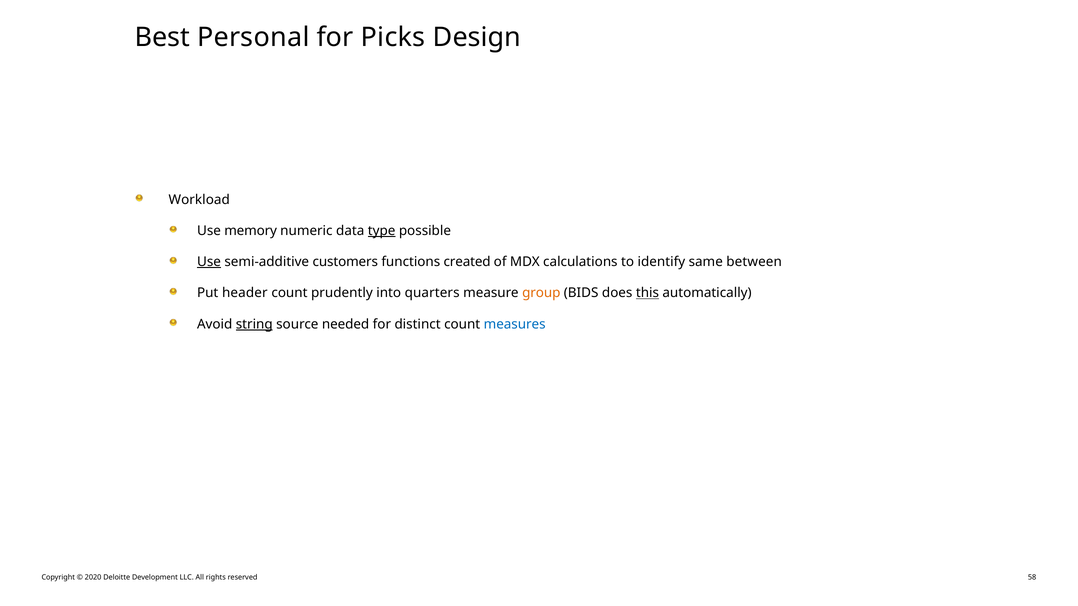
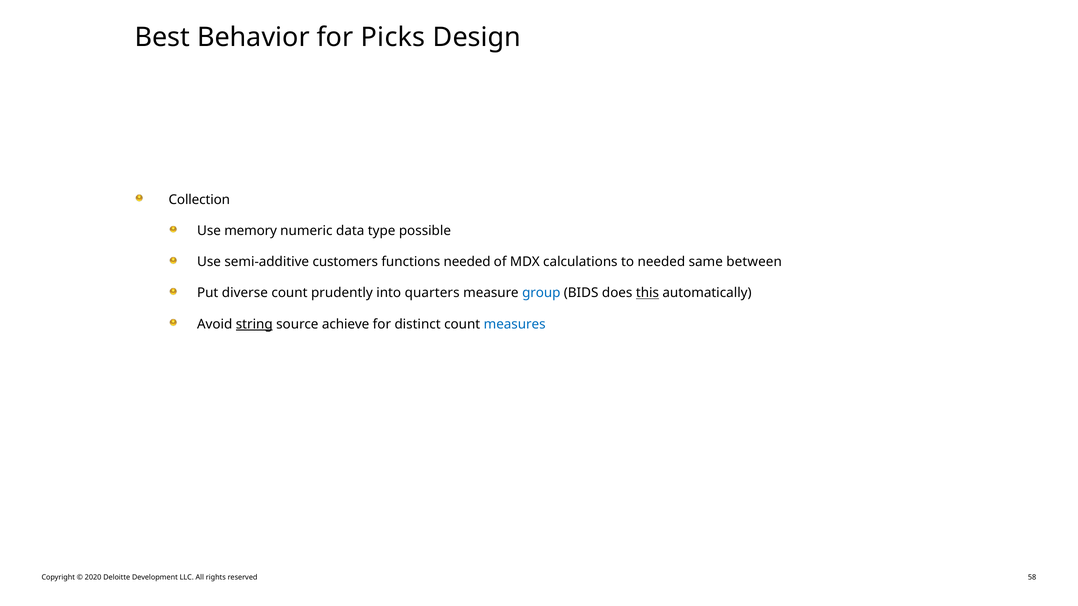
Personal: Personal -> Behavior
Workload: Workload -> Collection
type underline: present -> none
Use at (209, 262) underline: present -> none
functions created: created -> needed
to identify: identify -> needed
header: header -> diverse
group colour: orange -> blue
needed: needed -> achieve
